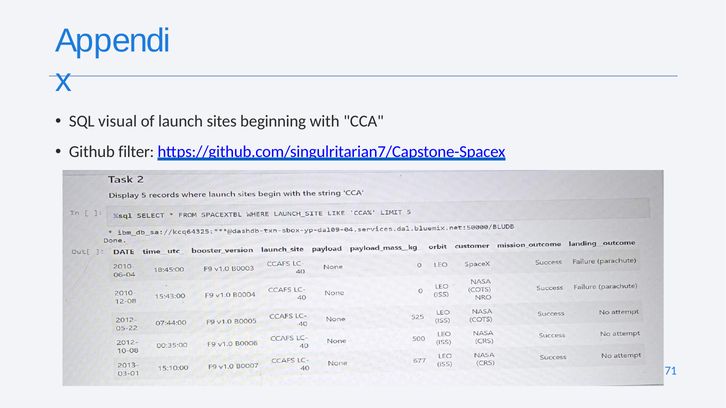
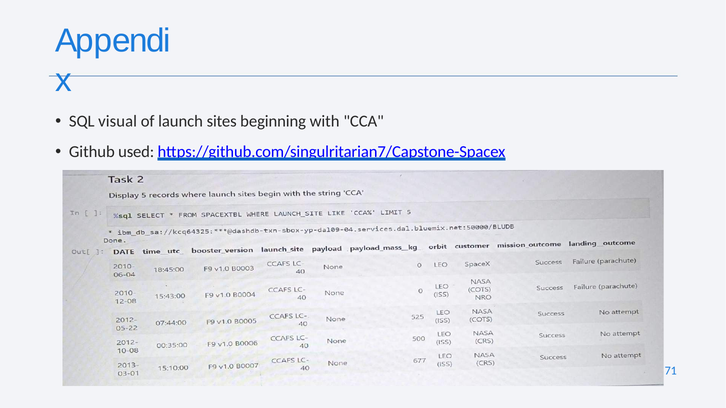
filter: filter -> used
